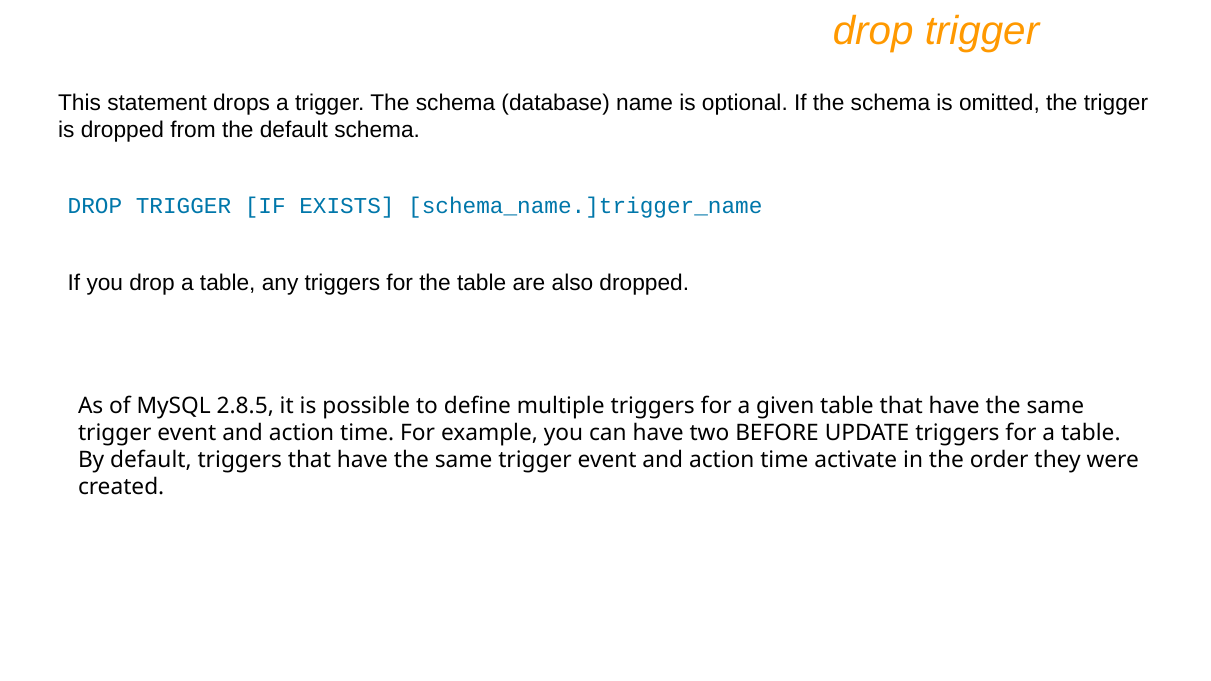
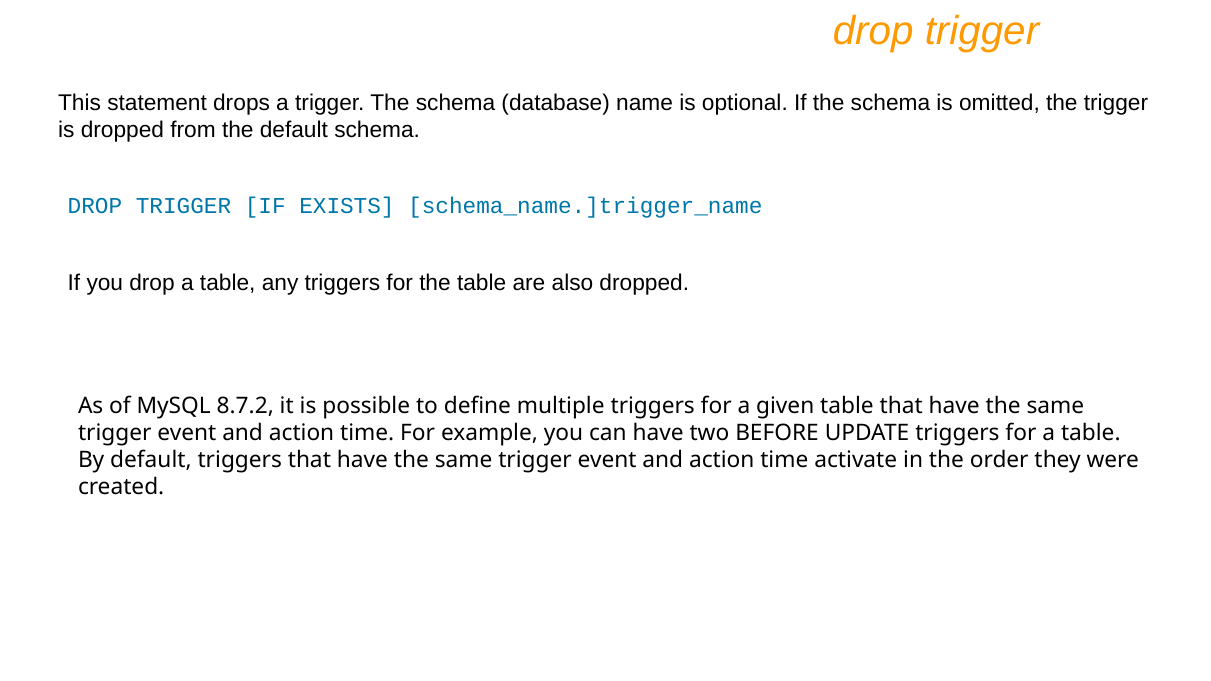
2.8.5: 2.8.5 -> 8.7.2
